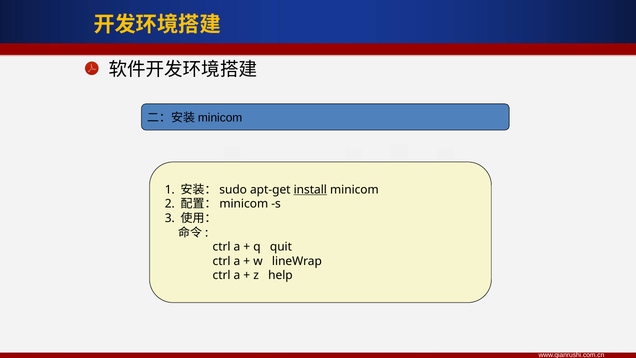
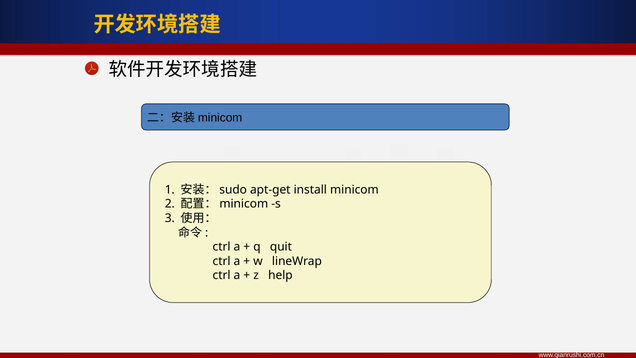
install underline: present -> none
